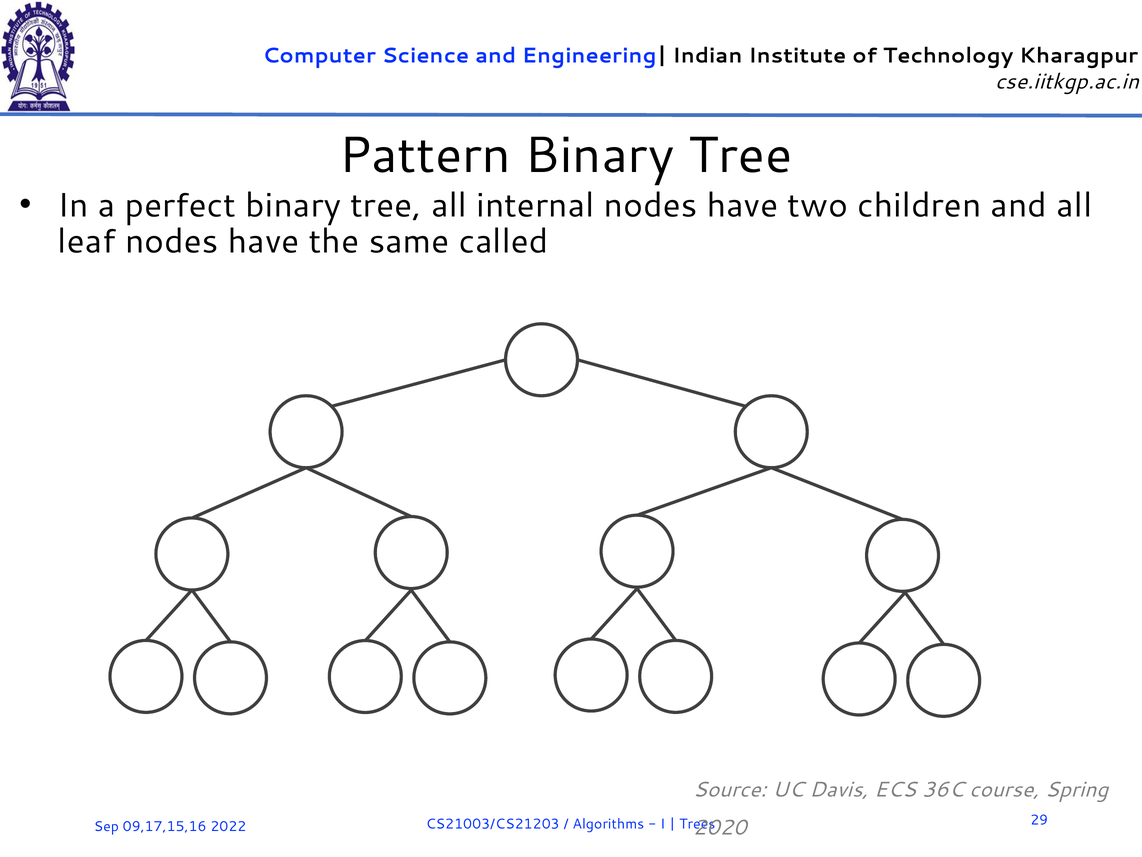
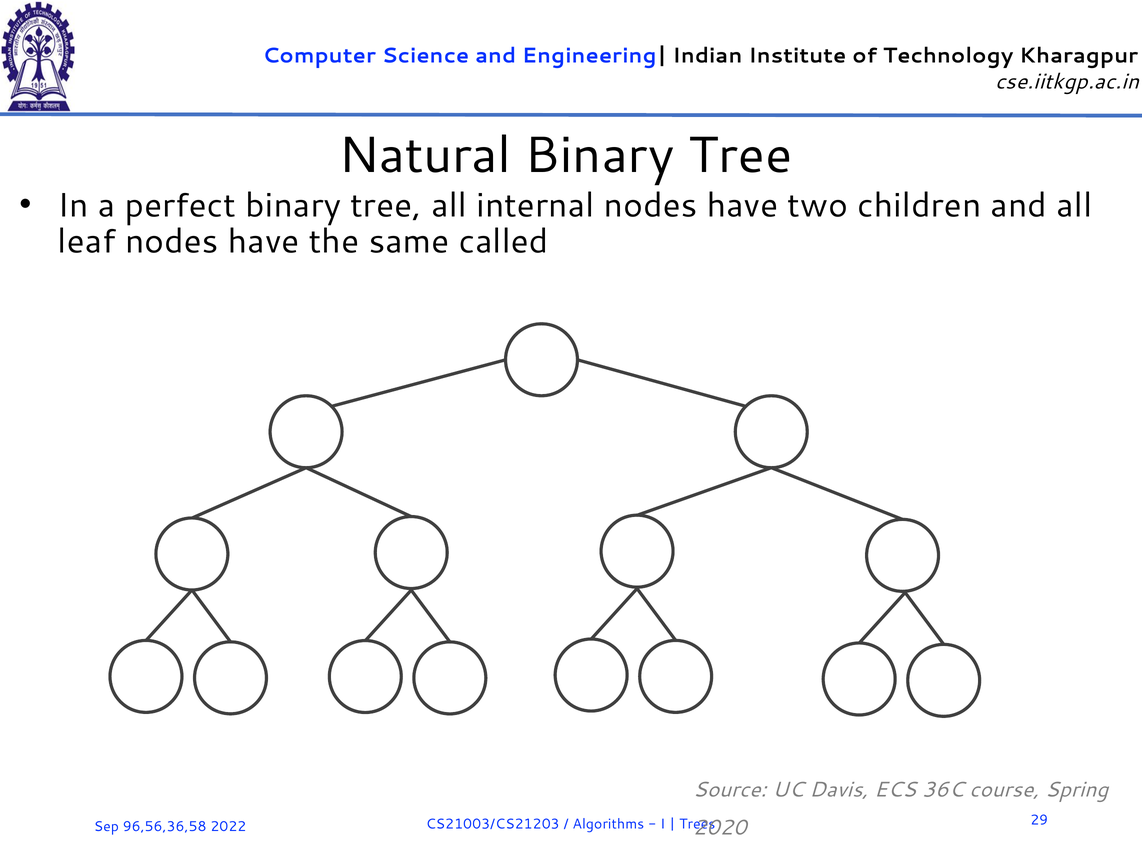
Pattern: Pattern -> Natural
09,17,15,16: 09,17,15,16 -> 96,56,36,58
